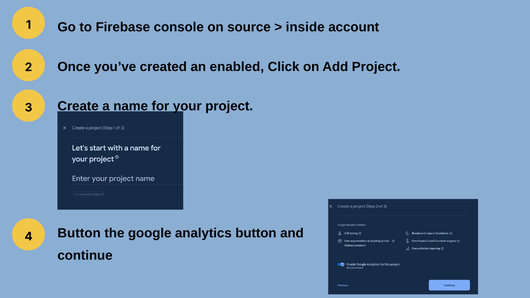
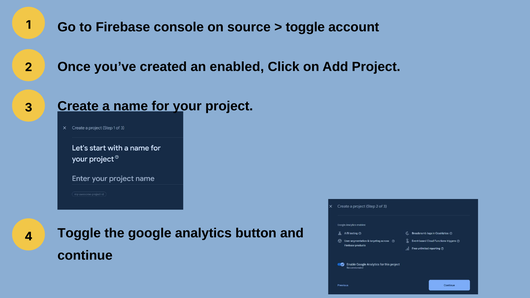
inside at (305, 27): inside -> toggle
4 Button: Button -> Toggle
